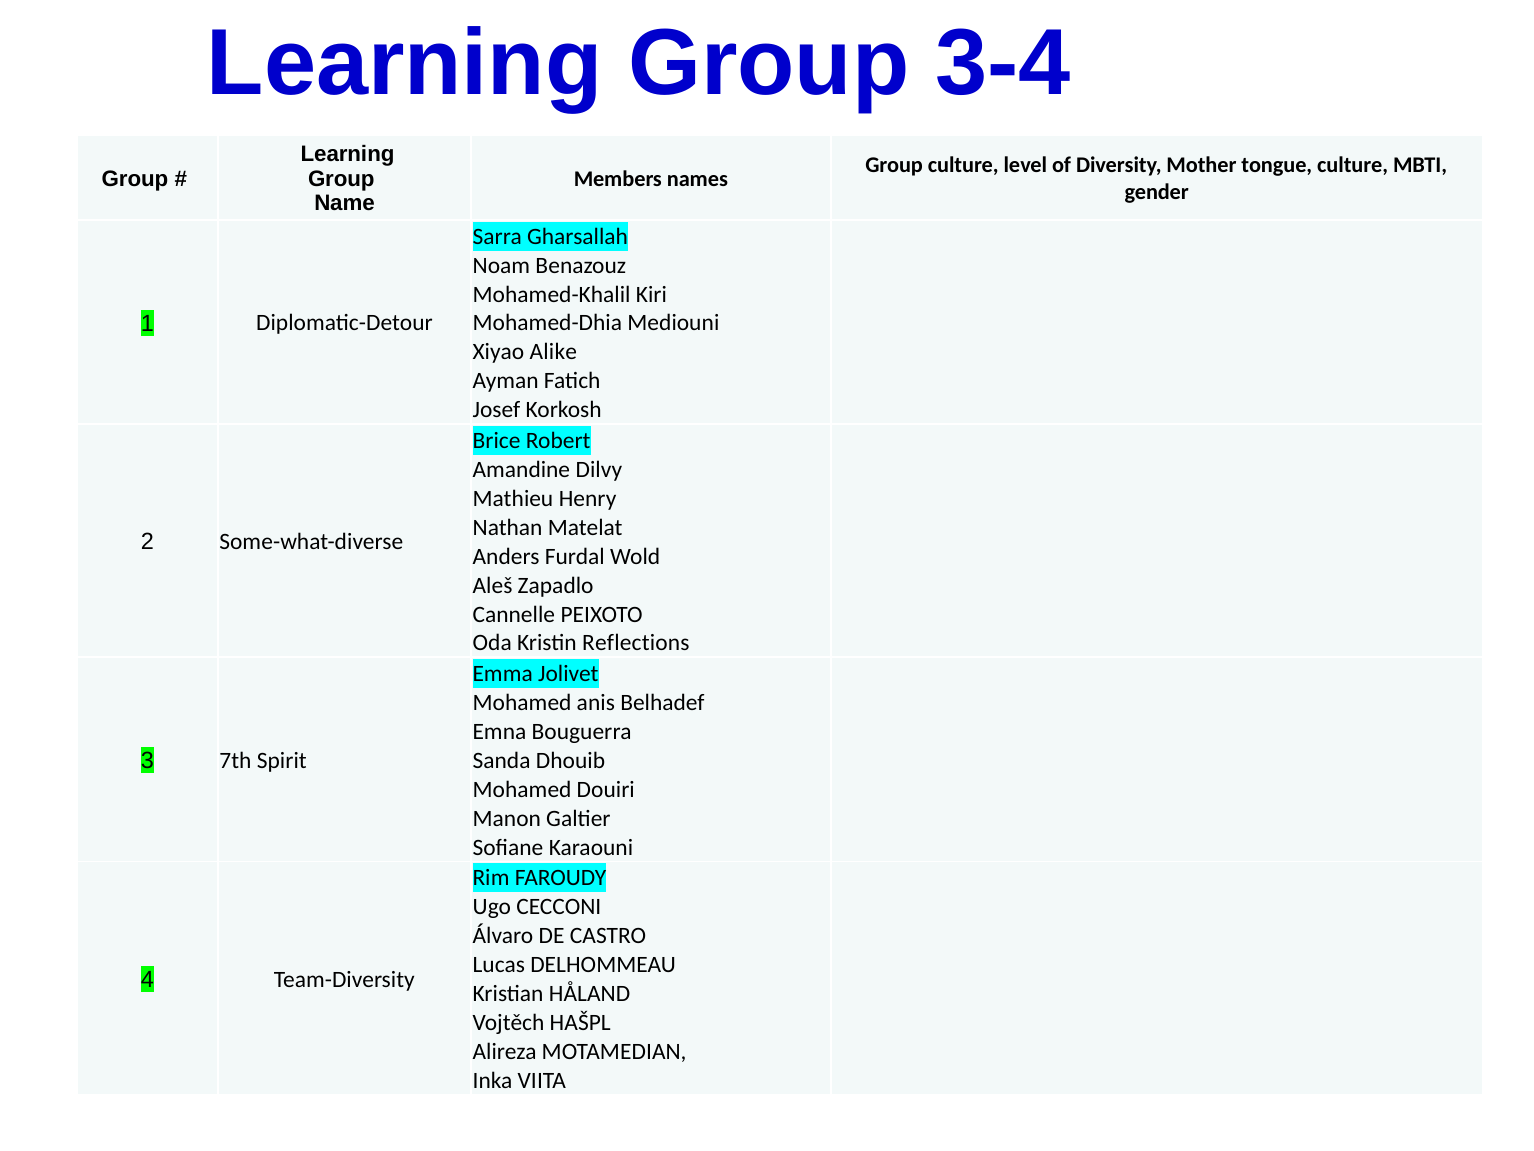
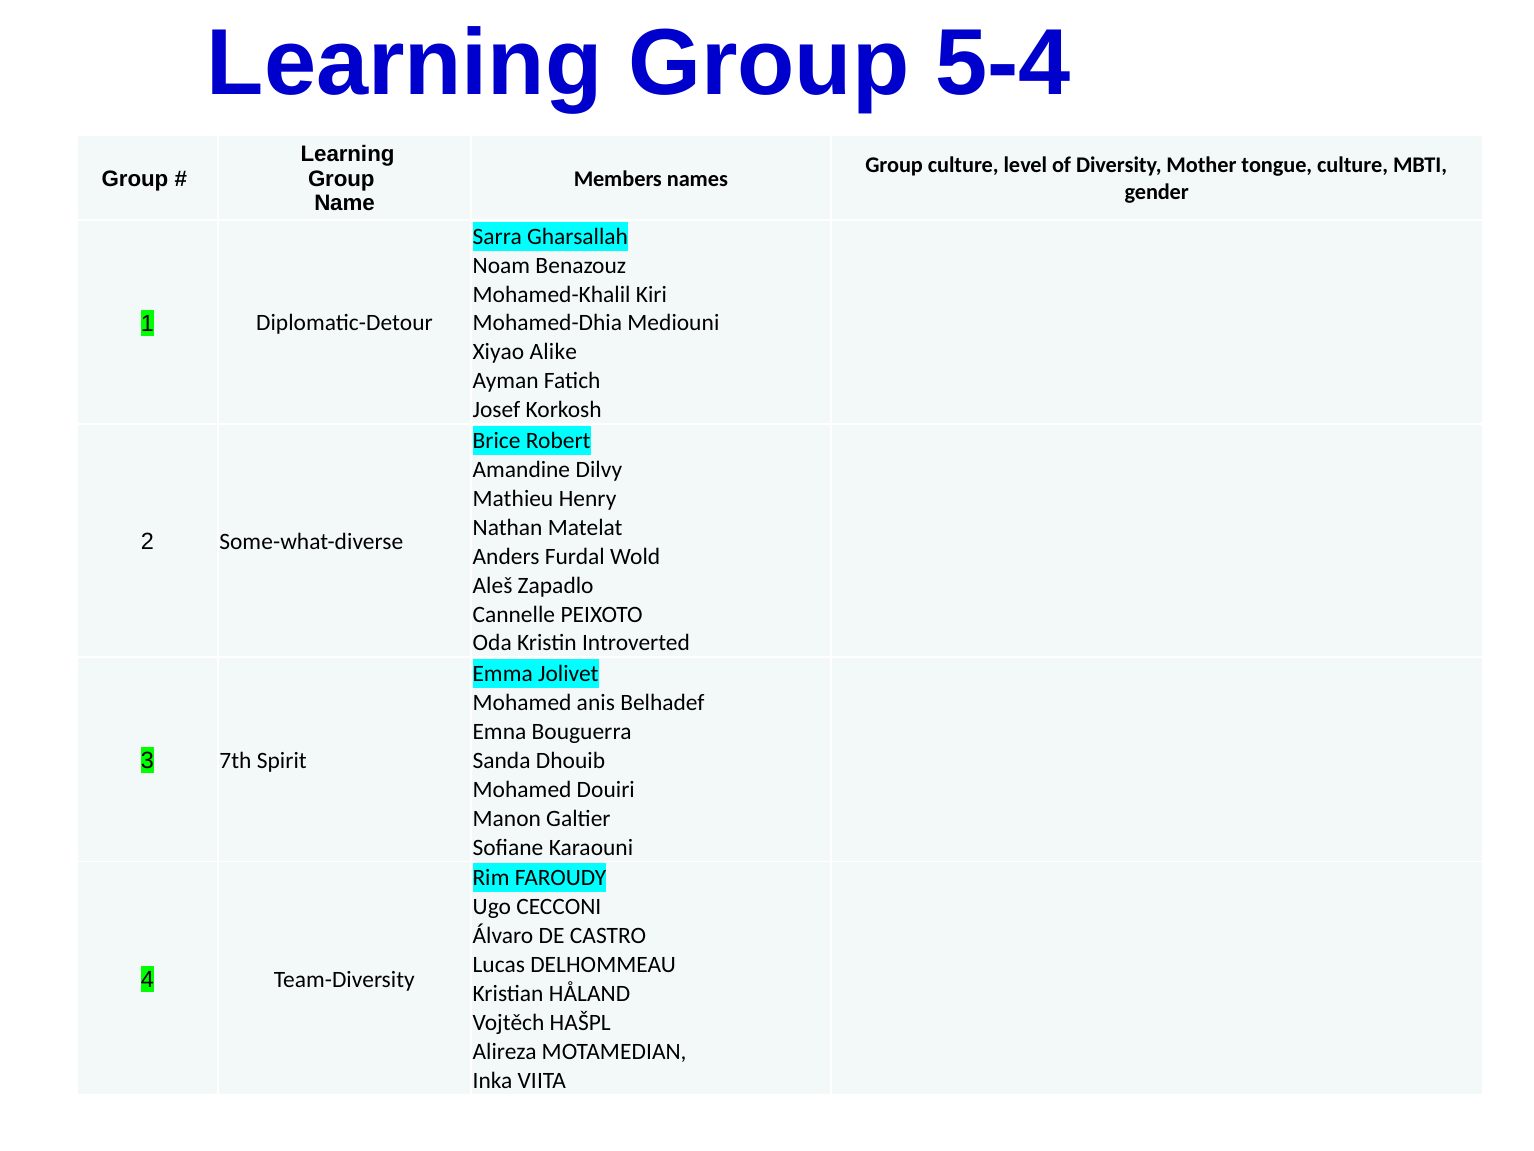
3-4: 3-4 -> 5-4
Reflections: Reflections -> Introverted
